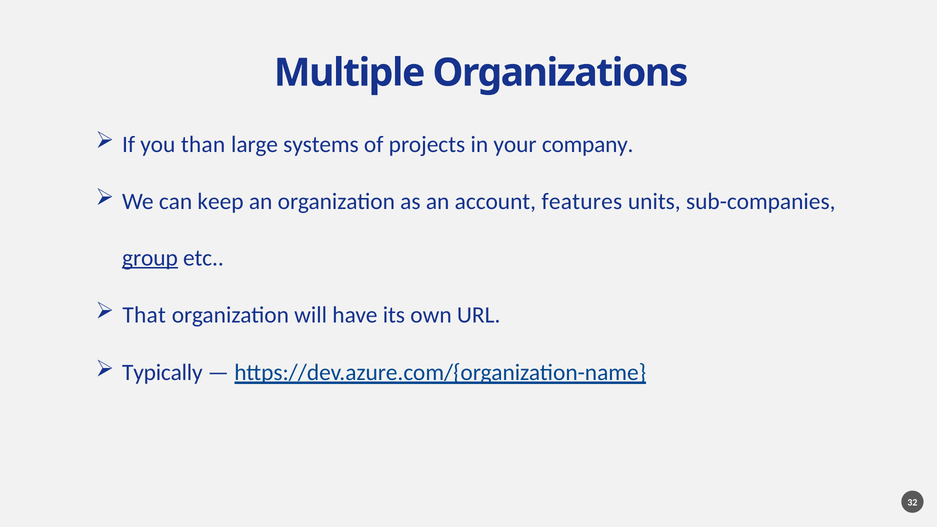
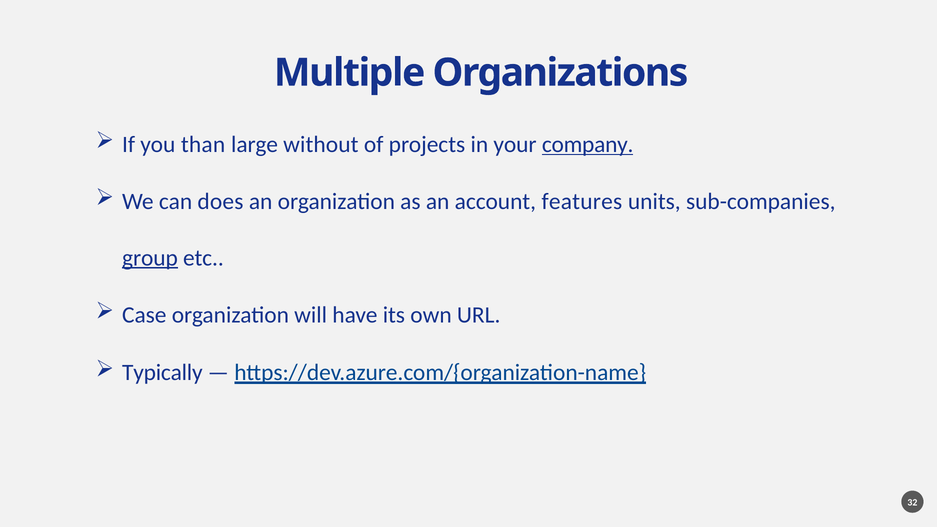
systems: systems -> without
company underline: none -> present
keep: keep -> does
That: That -> Case
